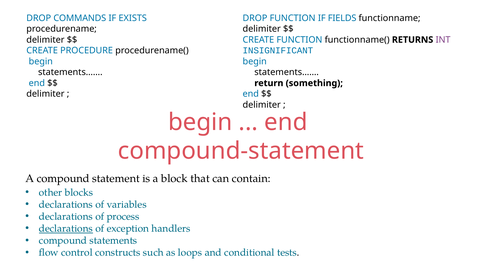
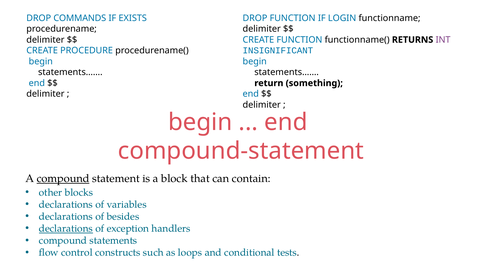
FIELDS: FIELDS -> LOGIN
compound at (63, 179) underline: none -> present
process: process -> besides
